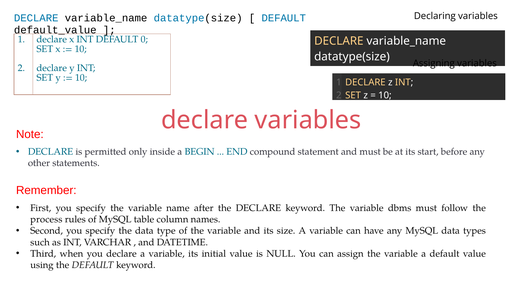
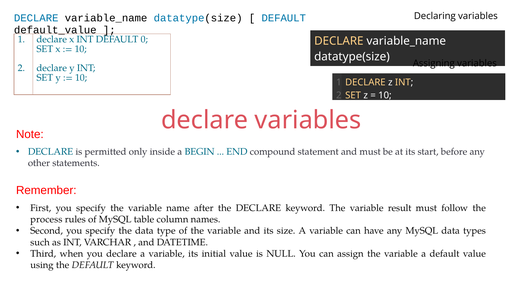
dbms: dbms -> result
